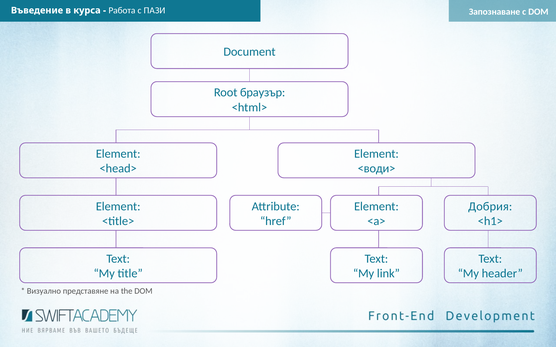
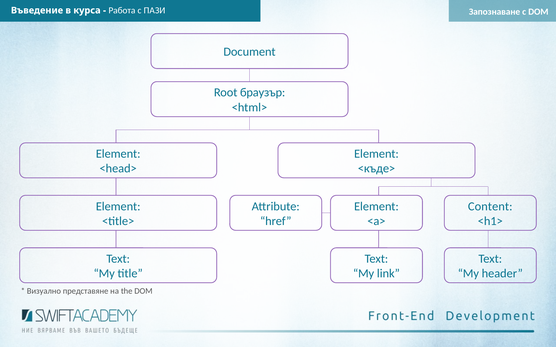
<води>: <води> -> <къде>
Добрия: Добрия -> Content
